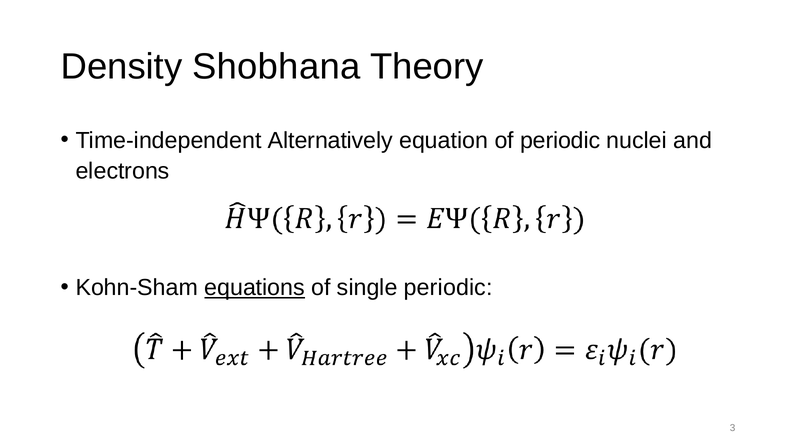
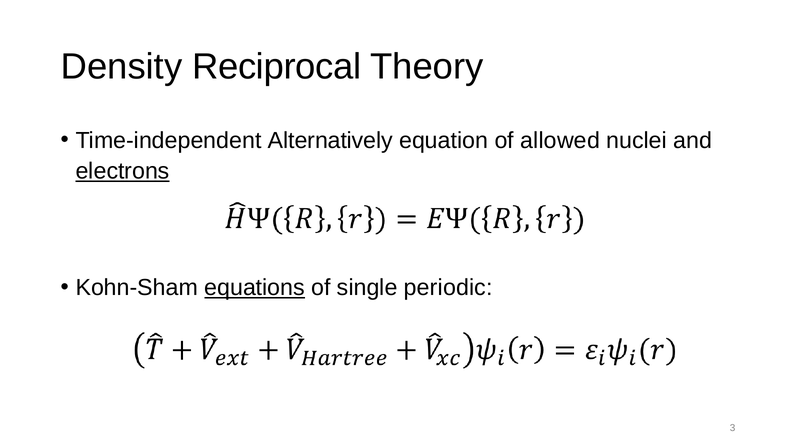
Shobhana: Shobhana -> Reciprocal
of periodic: periodic -> allowed
electrons underline: none -> present
